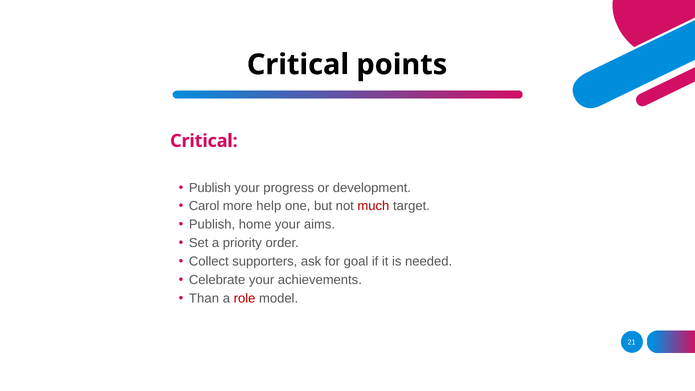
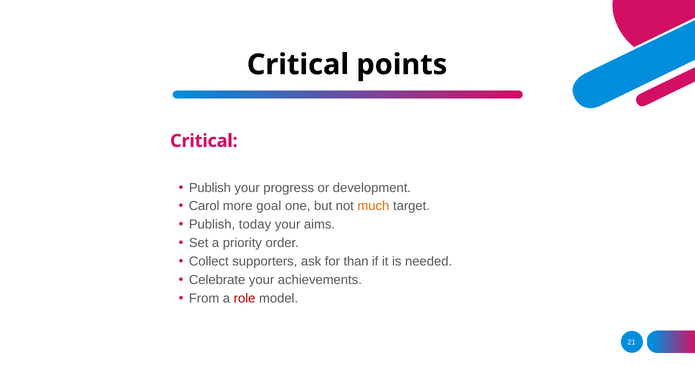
help: help -> goal
much colour: red -> orange
home: home -> today
goal: goal -> than
Than: Than -> From
